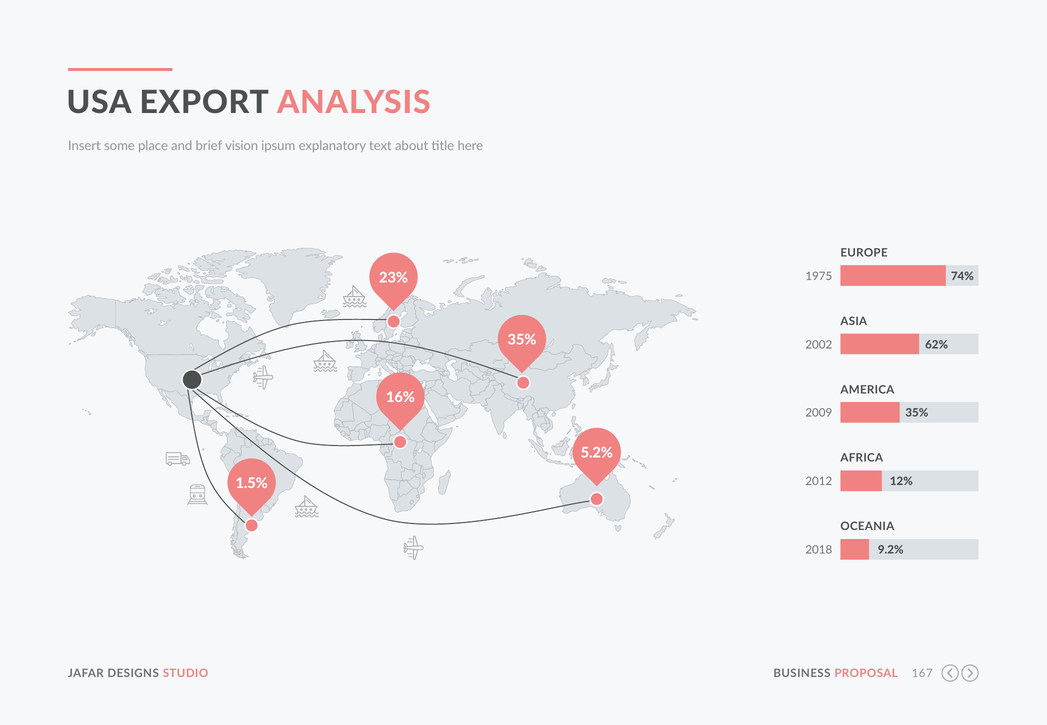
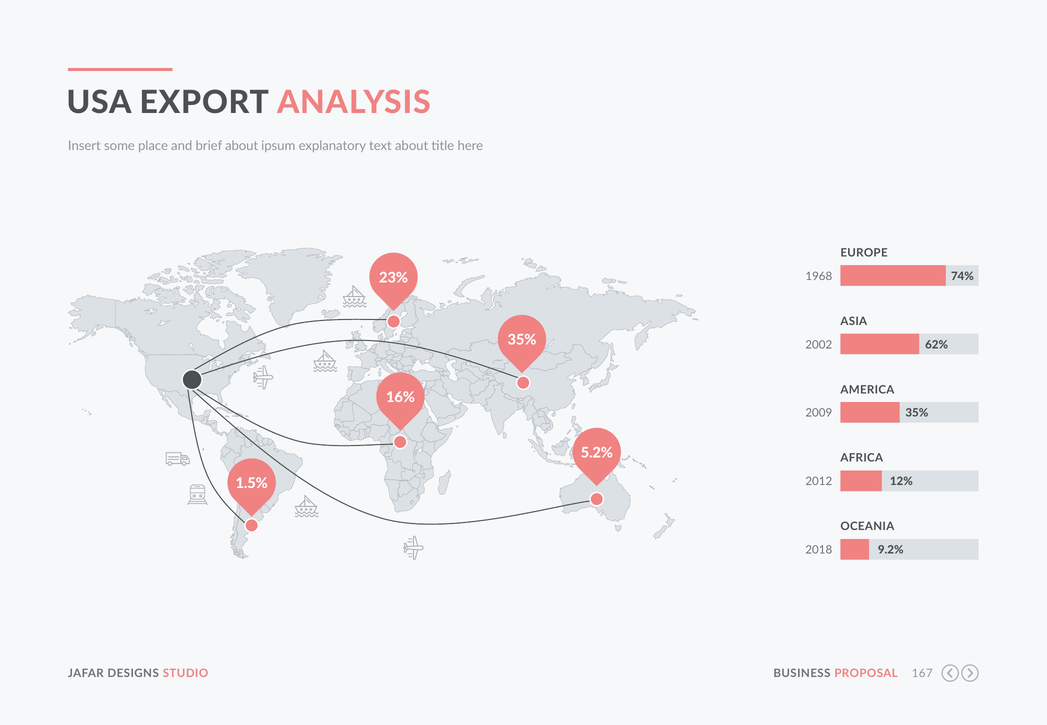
brief vision: vision -> about
1975: 1975 -> 1968
